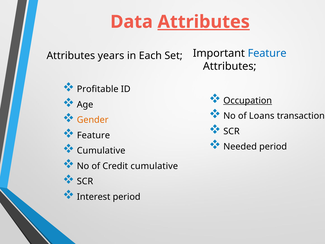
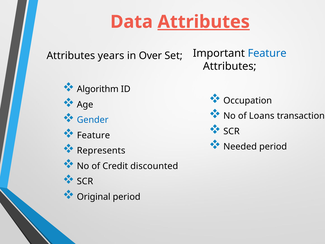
Each: Each -> Over
Profitable: Profitable -> Algorithm
Occupation underline: present -> none
Gender colour: orange -> blue
Cumulative at (101, 151): Cumulative -> Represents
Credit cumulative: cumulative -> discounted
Interest: Interest -> Original
